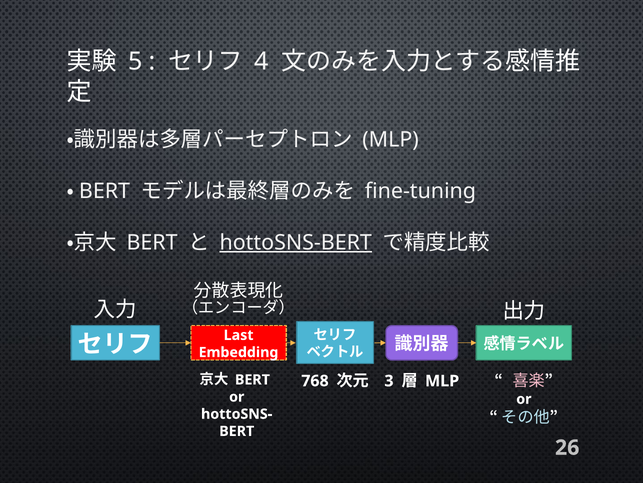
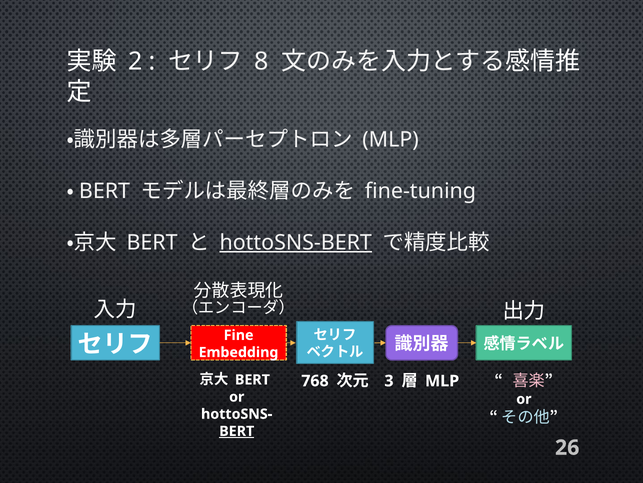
5: 5 -> 2
4: 4 -> 8
Last: Last -> Fine
BERT at (237, 431) underline: none -> present
